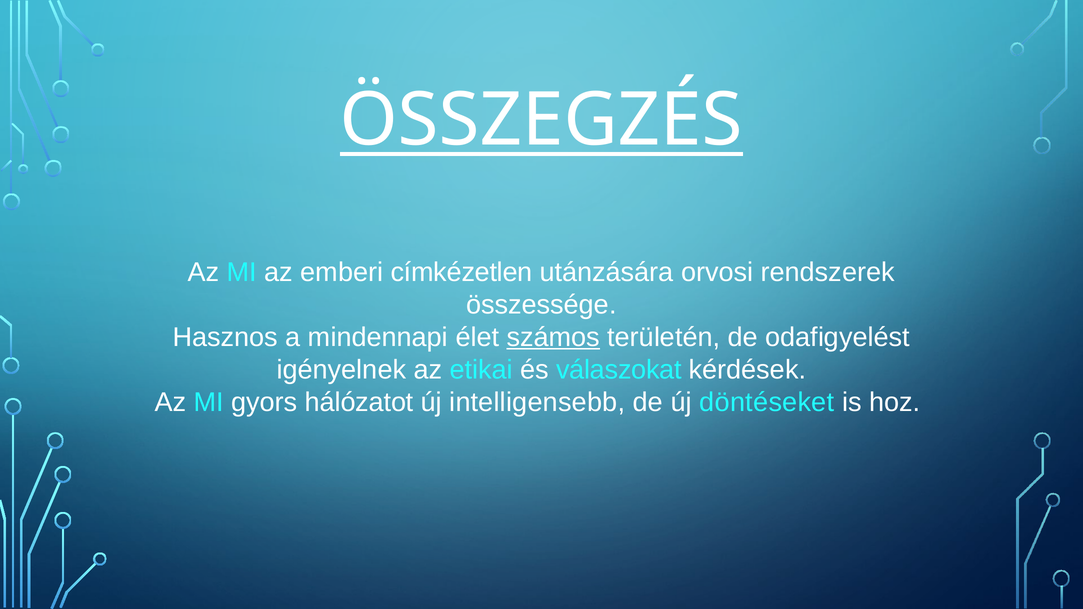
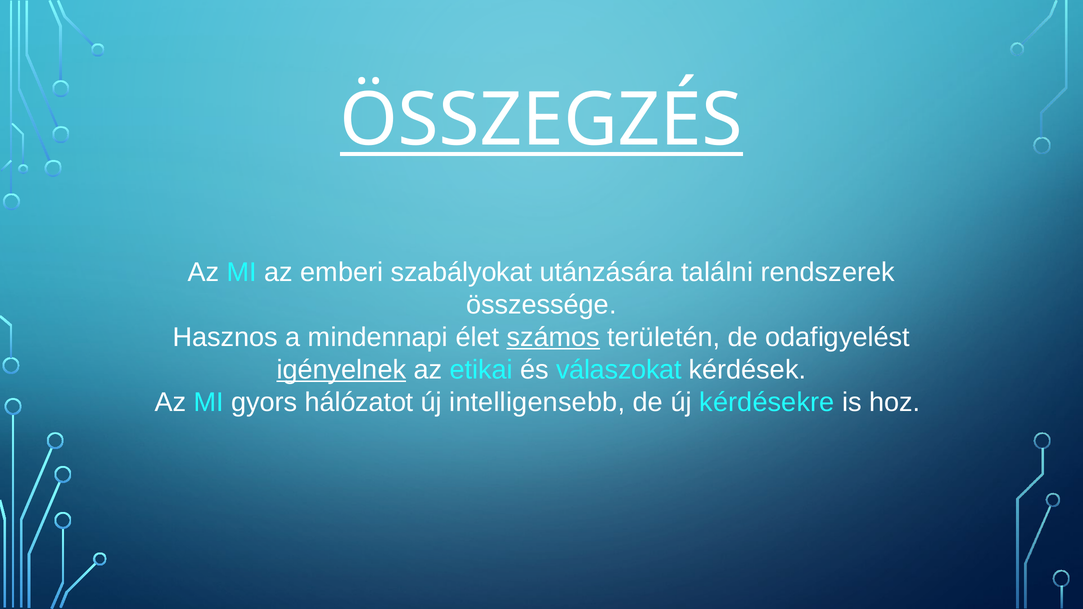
címkézetlen: címkézetlen -> szabályokat
orvosi: orvosi -> találni
igényelnek underline: none -> present
döntéseket: döntéseket -> kérdésekre
